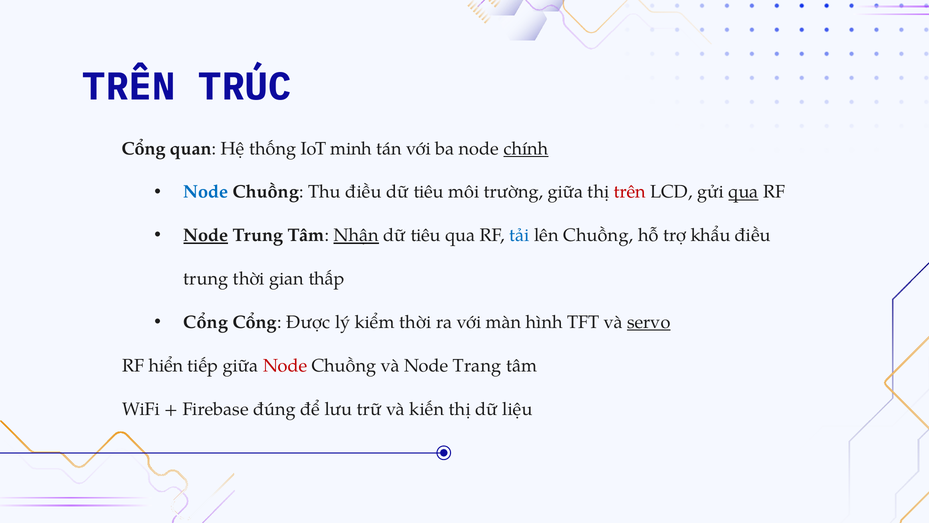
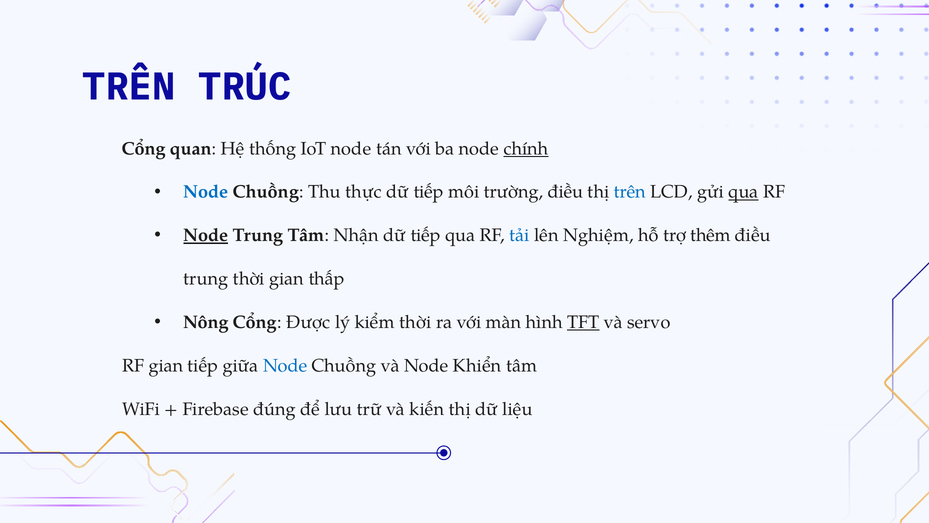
IoT minh: minh -> node
Thu điều: điều -> thực
tiêu at (429, 192): tiêu -> tiếp
trường giữa: giữa -> điều
trên at (630, 192) colour: red -> blue
Nhận underline: present -> none
tiêu at (426, 235): tiêu -> tiếp
lên Chuồng: Chuồng -> Nghiệm
khẩu: khẩu -> thêm
Cổng at (206, 322): Cổng -> Nông
TFT underline: none -> present
servo underline: present -> none
RF hiển: hiển -> gian
Node at (285, 365) colour: red -> blue
Trang: Trang -> Khiển
